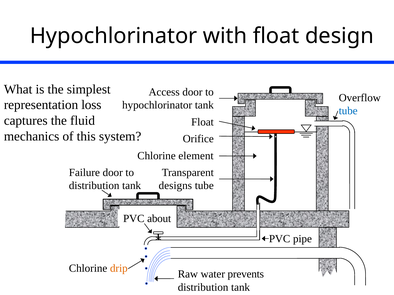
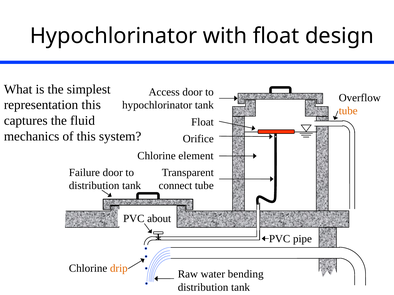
representation loss: loss -> this
tube at (348, 111) colour: blue -> orange
designs: designs -> connect
prevents: prevents -> bending
